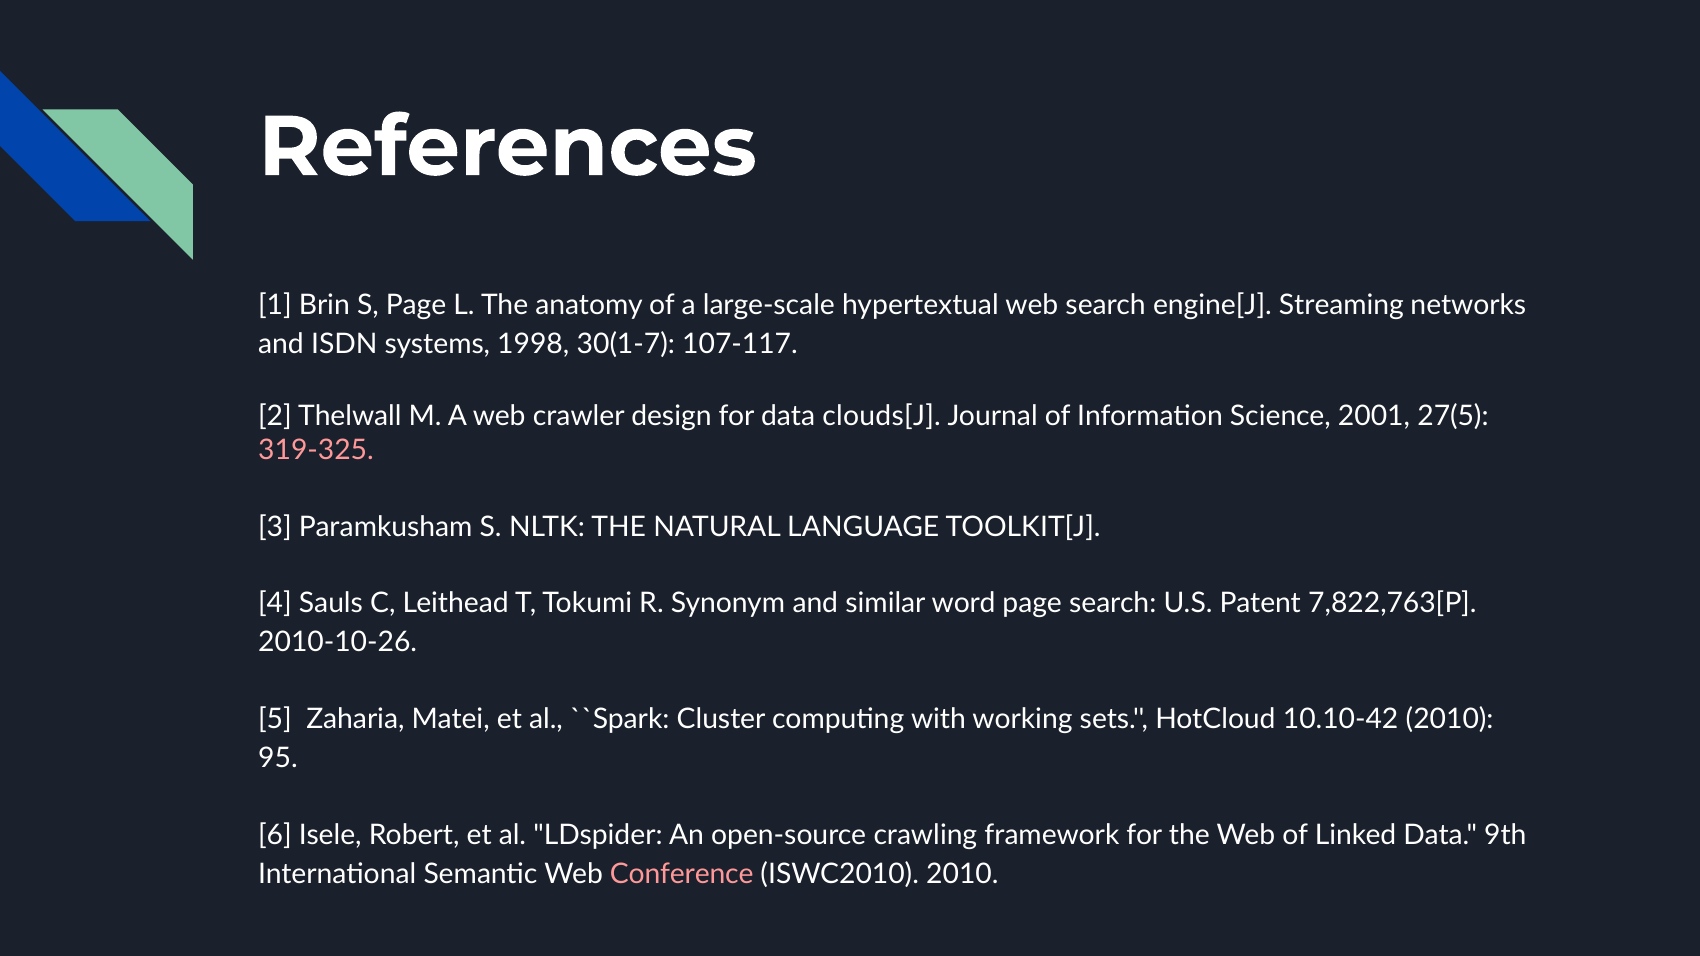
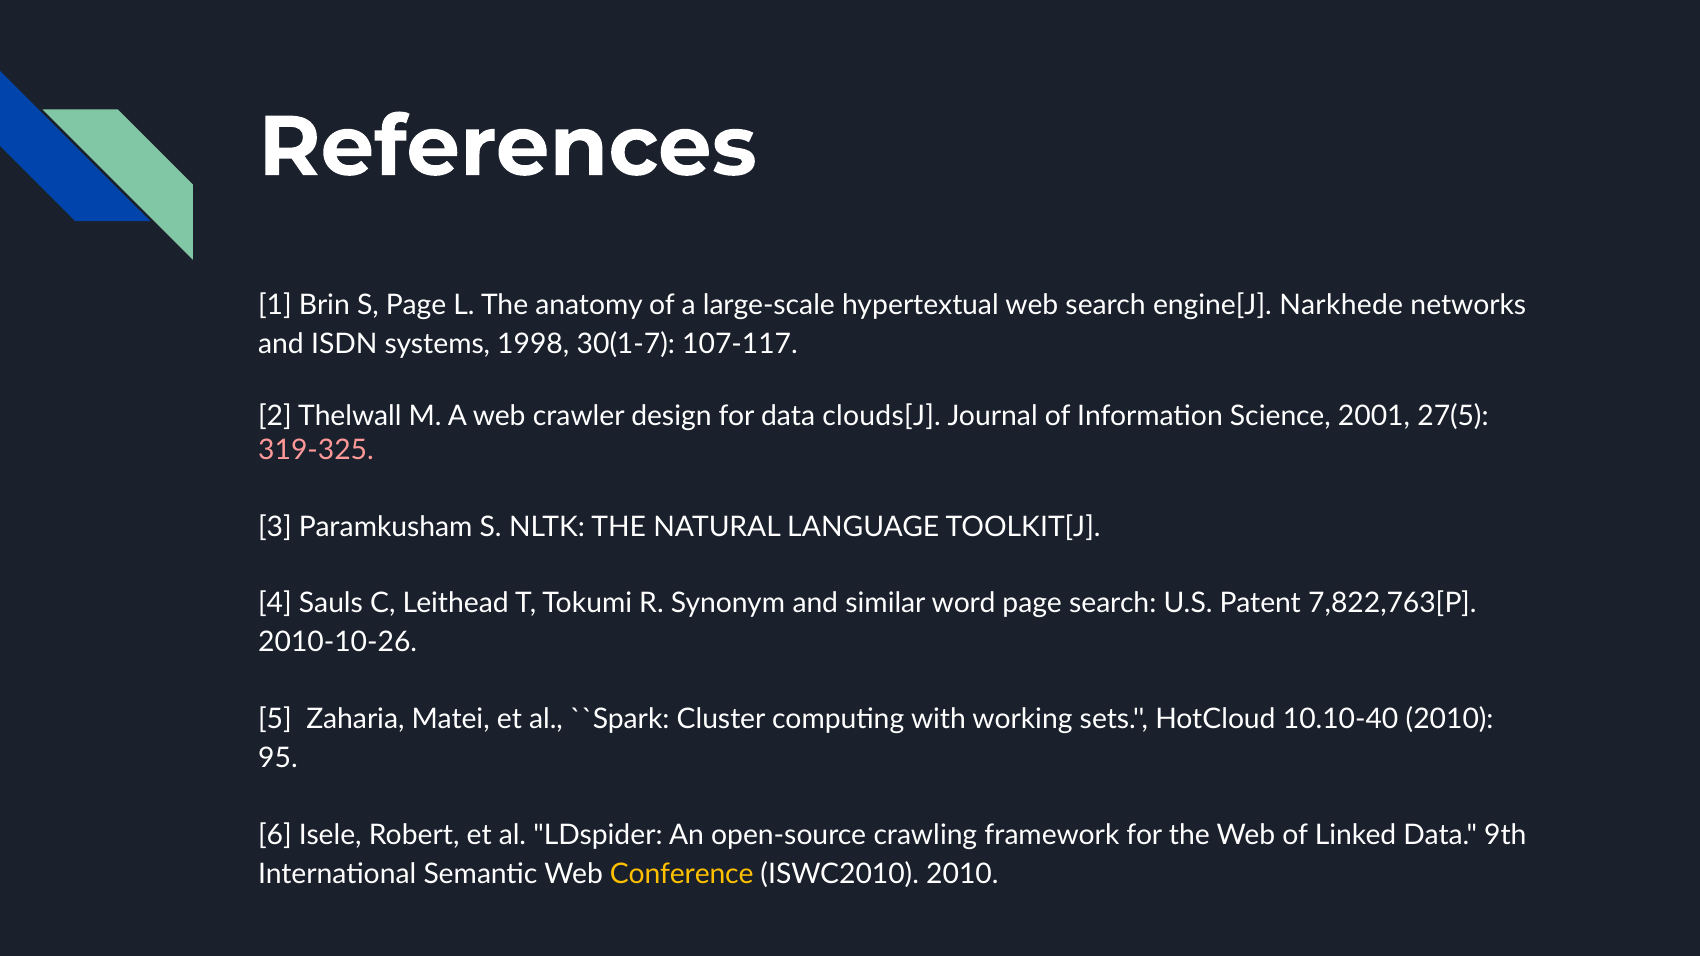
Streaming: Streaming -> Narkhede
10.10-42: 10.10-42 -> 10.10-40
Conference colour: pink -> yellow
